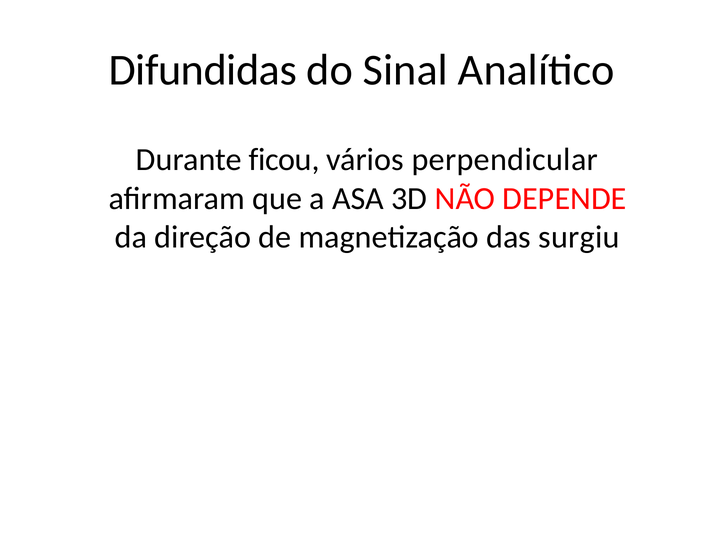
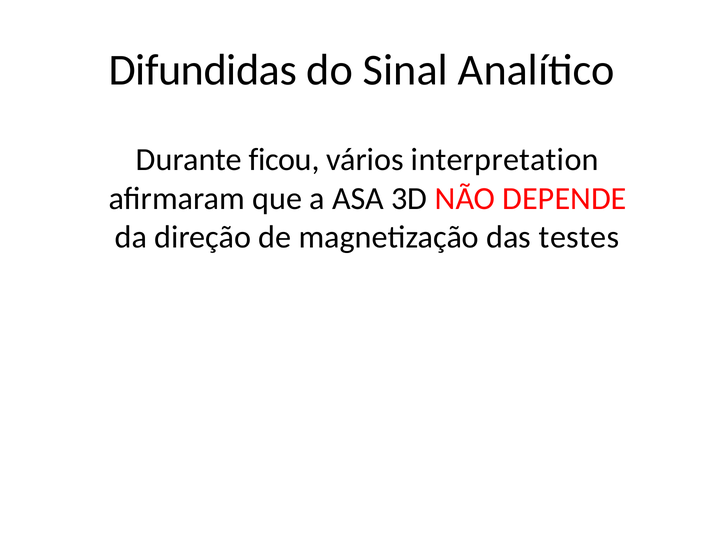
perpendicular: perpendicular -> interpretation
surgiu: surgiu -> testes
